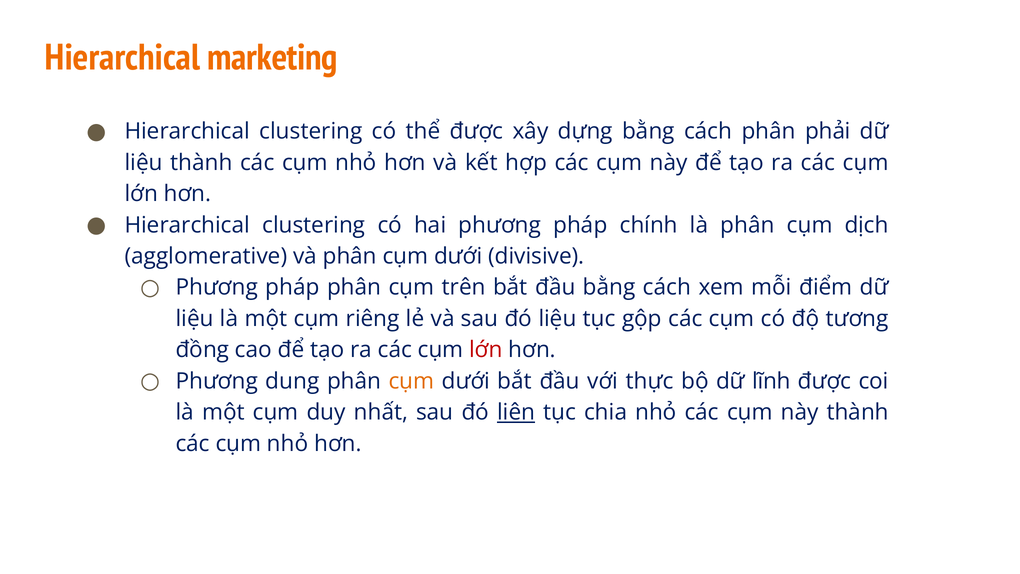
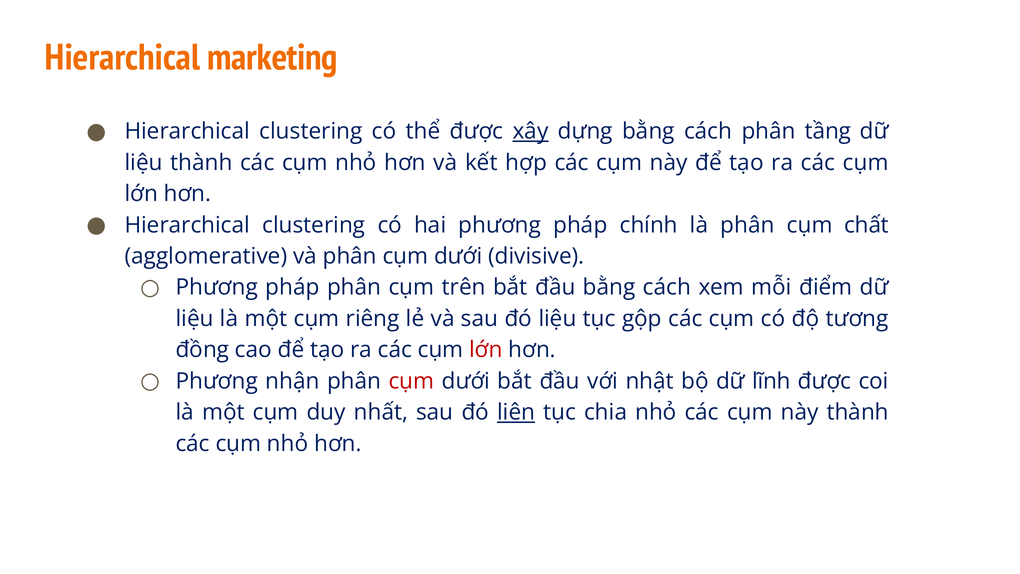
xây underline: none -> present
phải: phải -> tầng
dịch: dịch -> chất
dung: dung -> nhận
cụm at (411, 381) colour: orange -> red
thực: thực -> nhật
